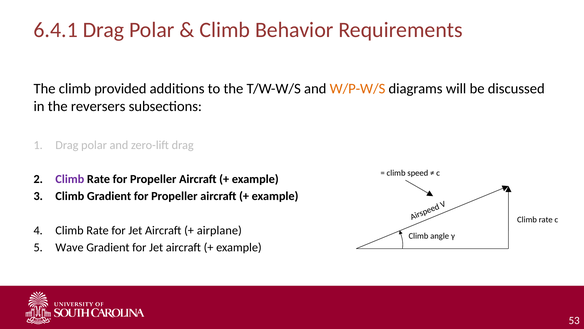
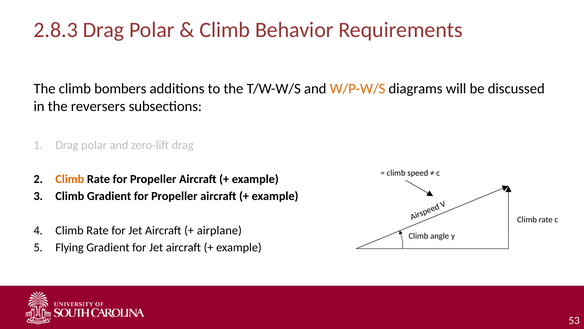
6.4.1: 6.4.1 -> 2.8.3
provided: provided -> bombers
Climb at (70, 179) colour: purple -> orange
Wave: Wave -> Flying
